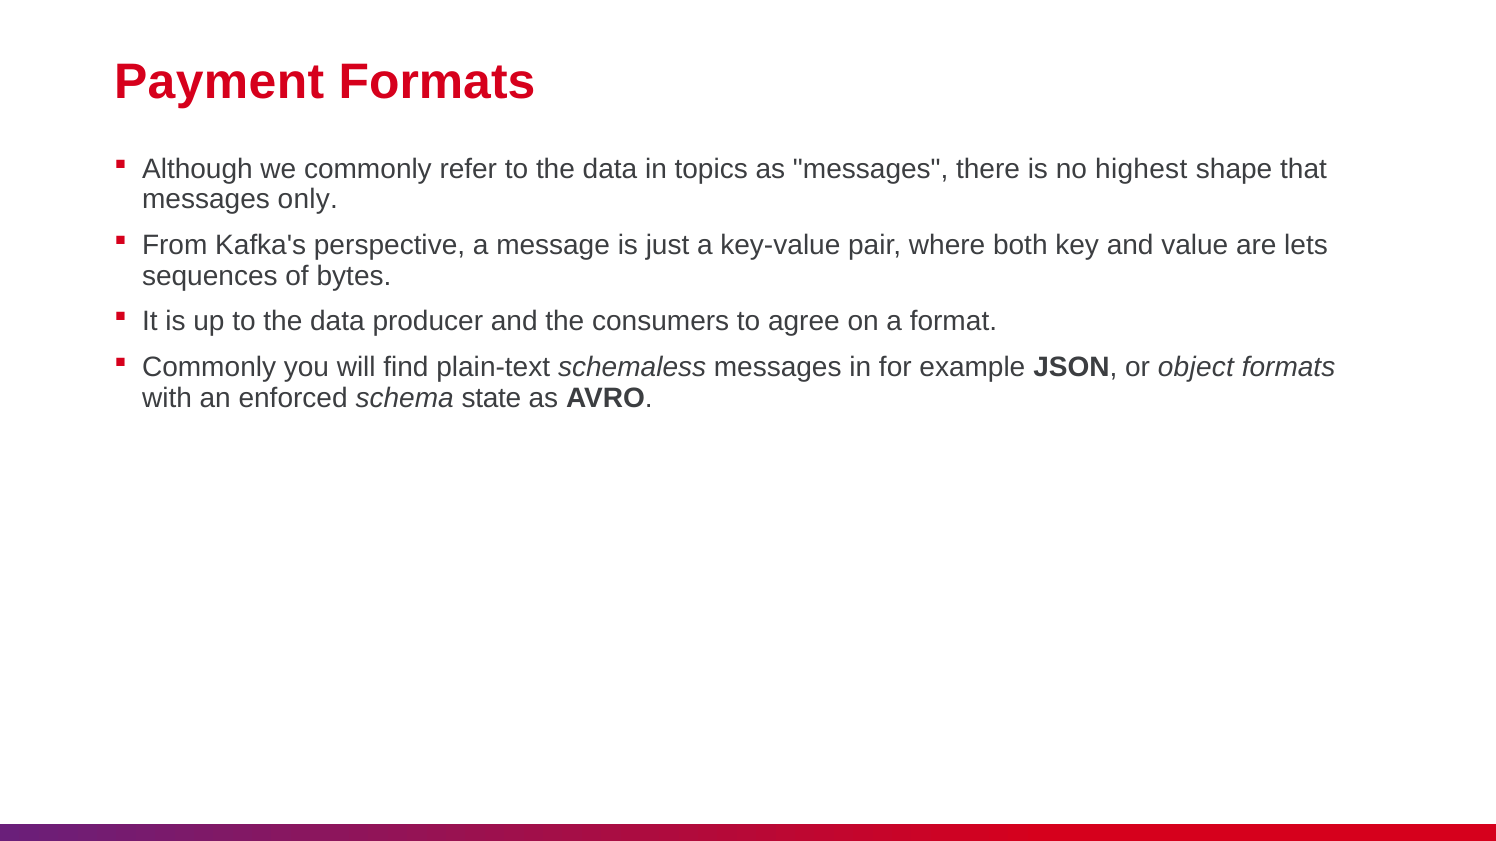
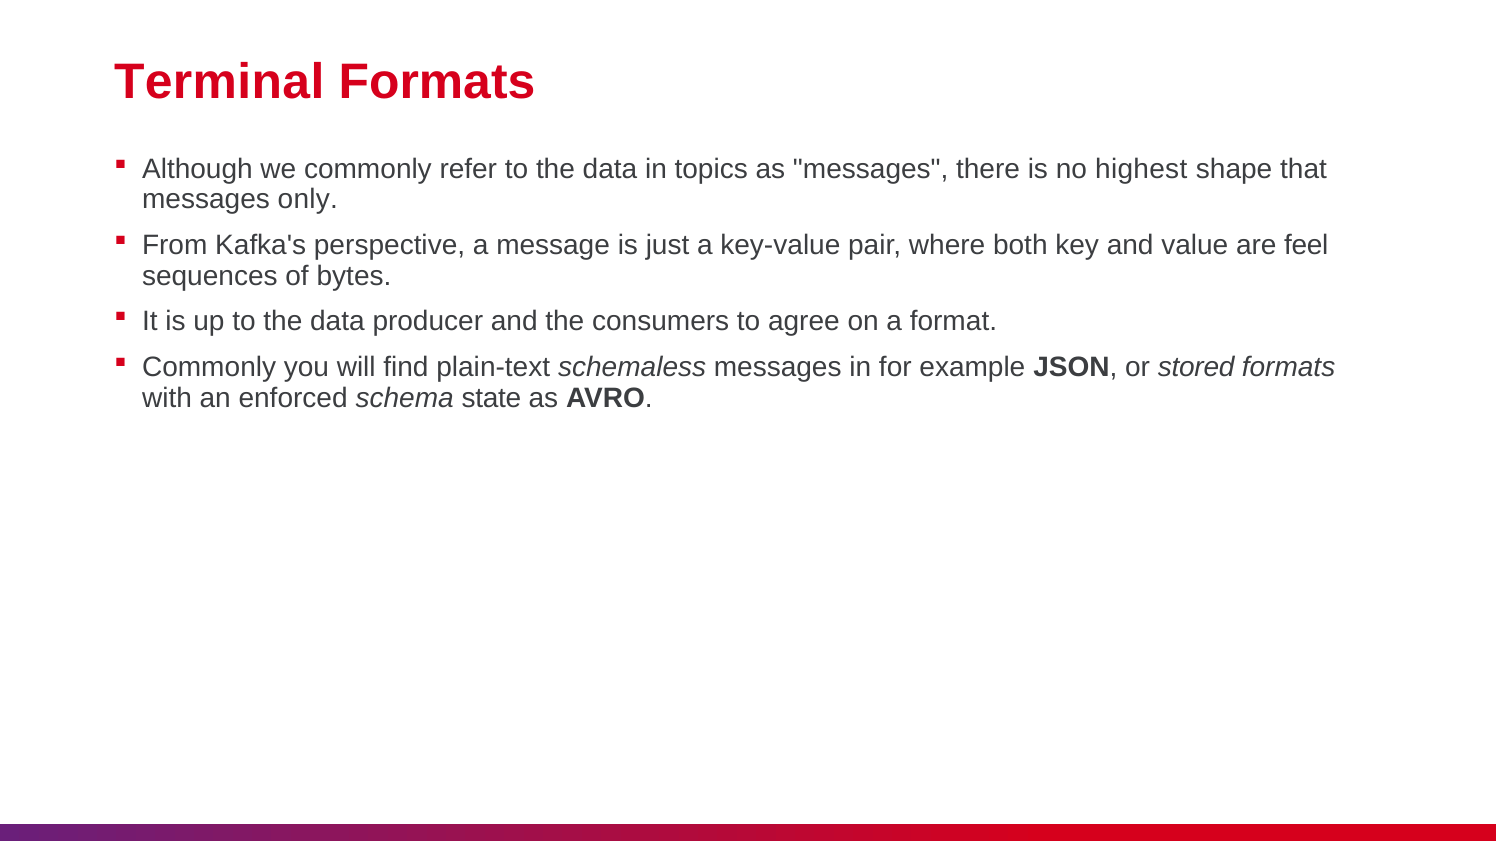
Payment: Payment -> Terminal
lets: lets -> feel
object: object -> stored
